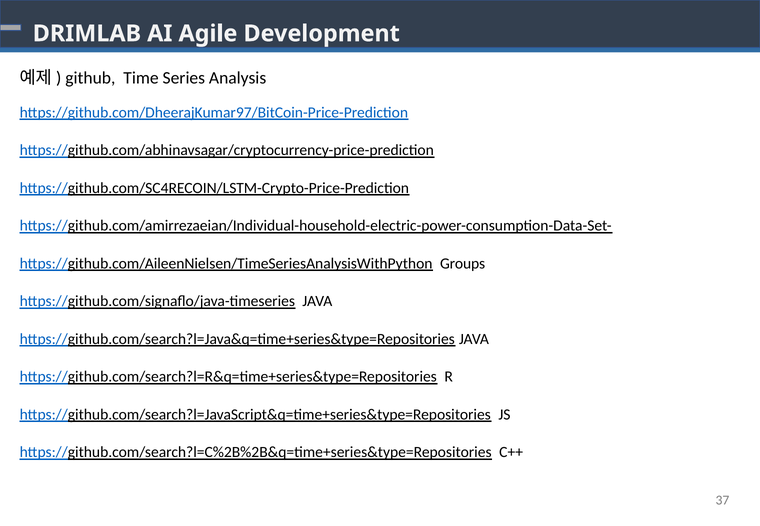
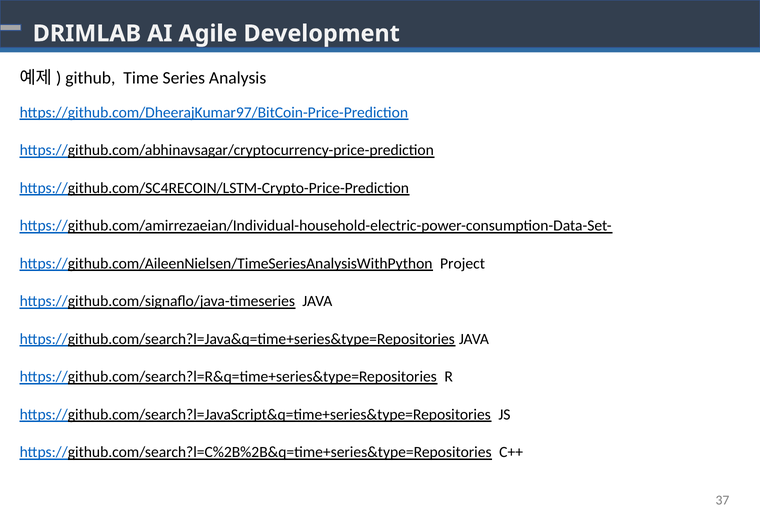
Groups: Groups -> Project
